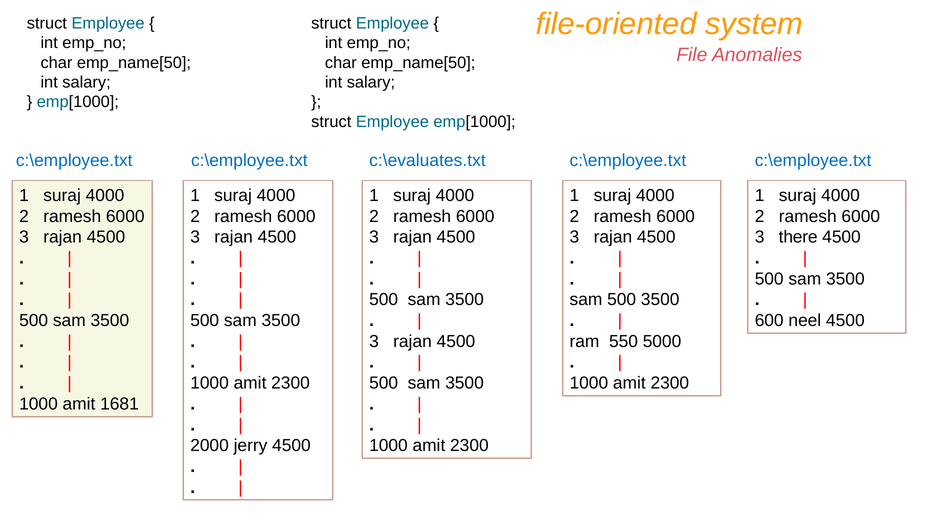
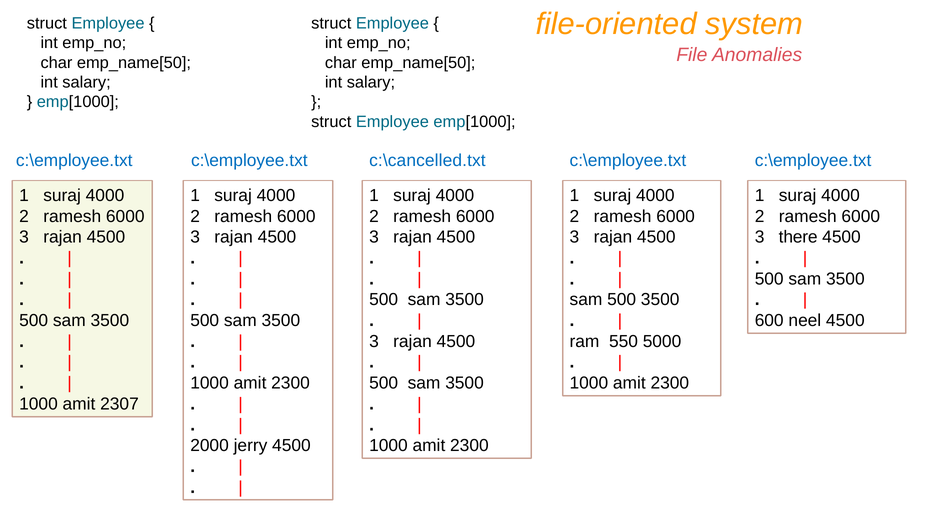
c:\evaluates.txt: c:\evaluates.txt -> c:\cancelled.txt
1681: 1681 -> 2307
